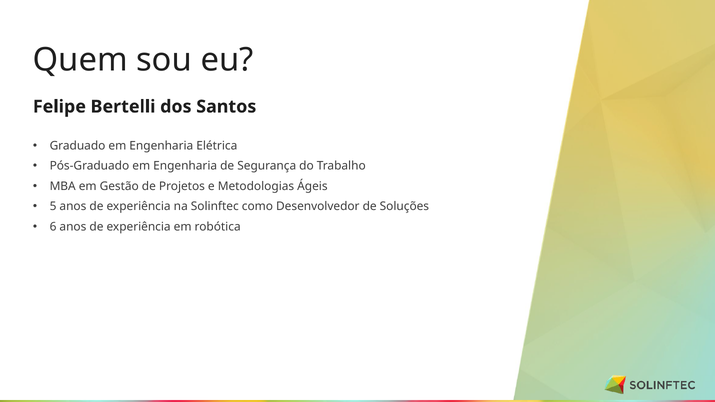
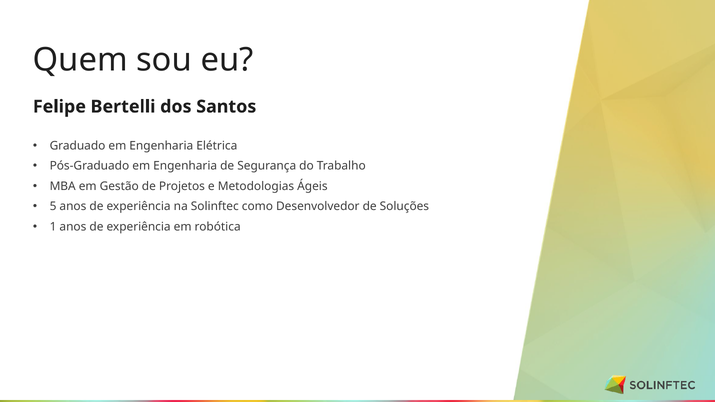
6: 6 -> 1
